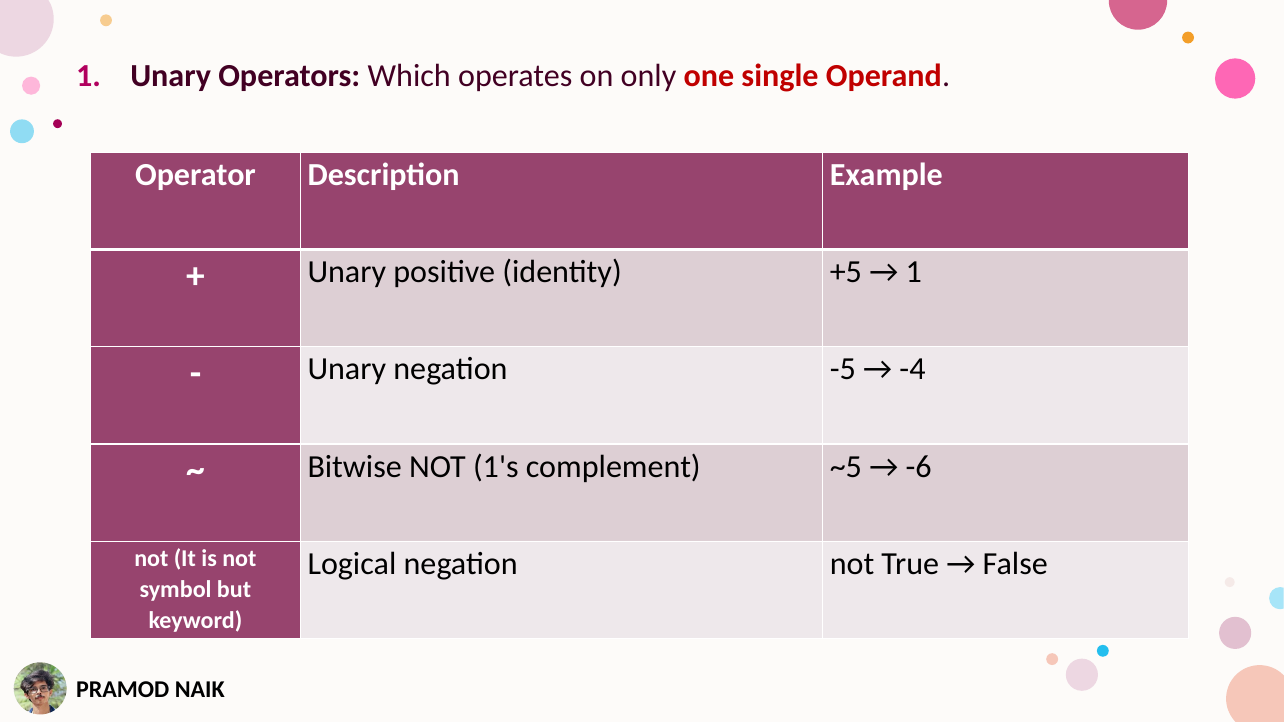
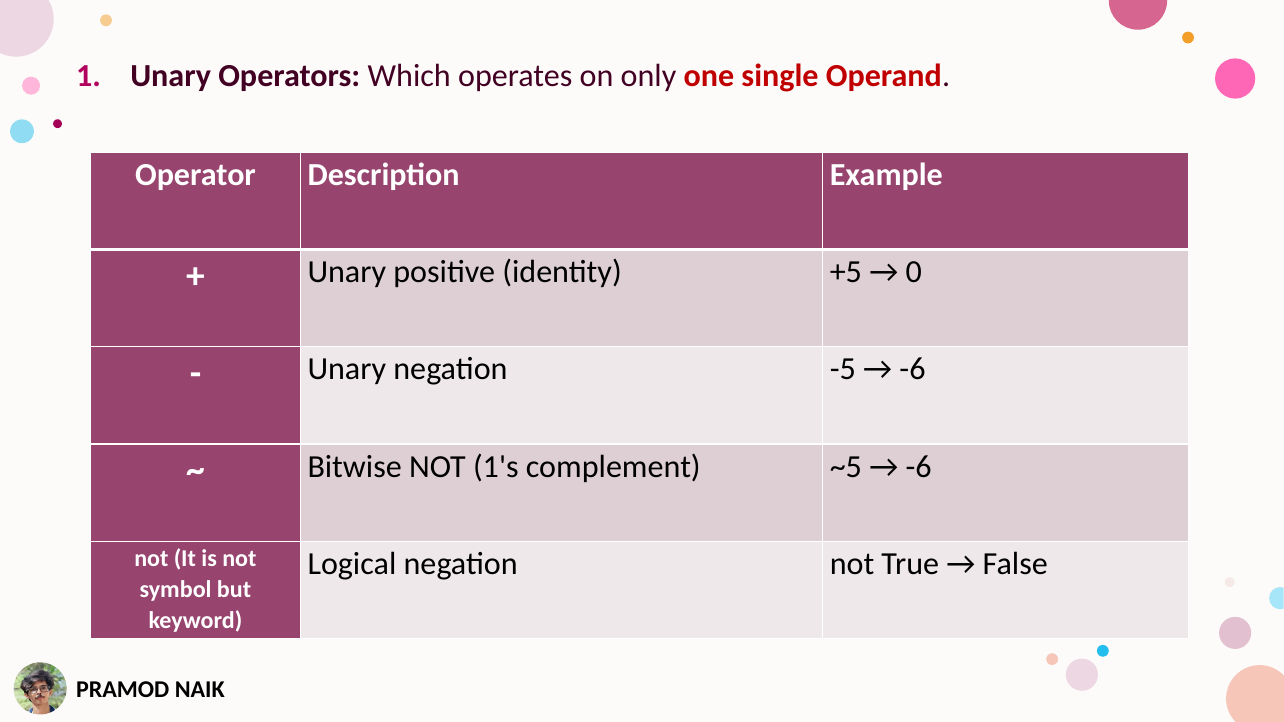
1 at (914, 272): 1 -> 0
-4 at (912, 370): -4 -> -6
